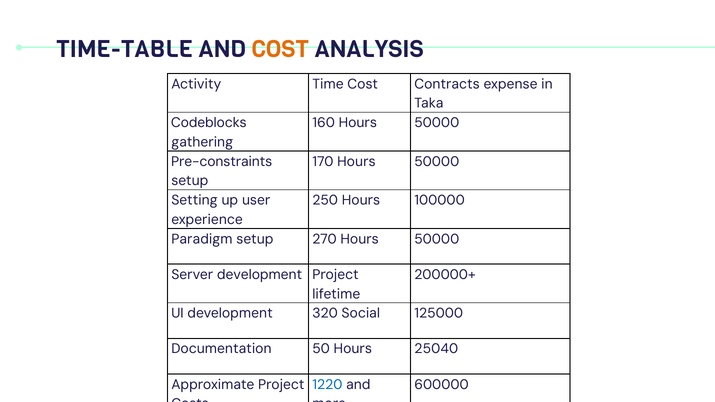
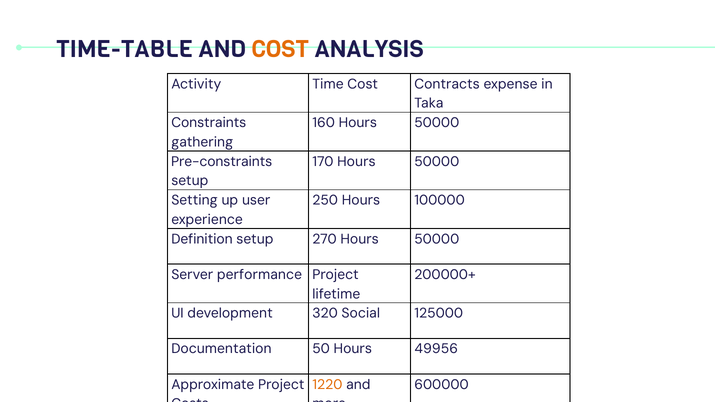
Codeblocks: Codeblocks -> Constraints
Paradigm: Paradigm -> Definition
Server development: development -> performance
25040: 25040 -> 49956
1220 colour: blue -> orange
